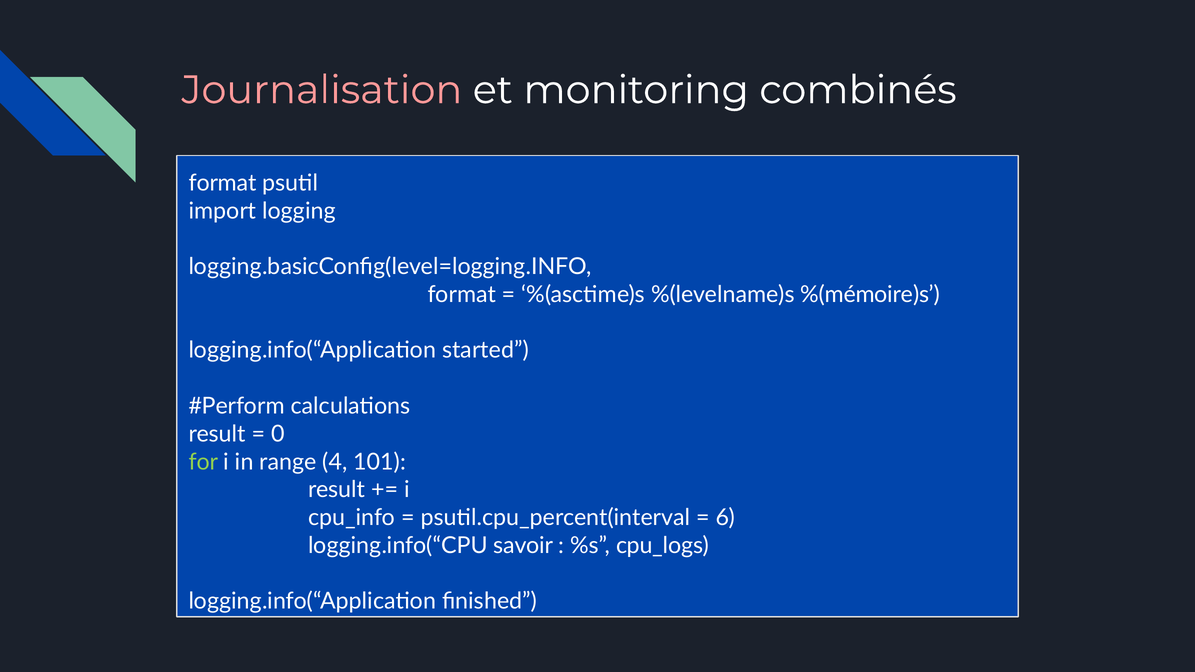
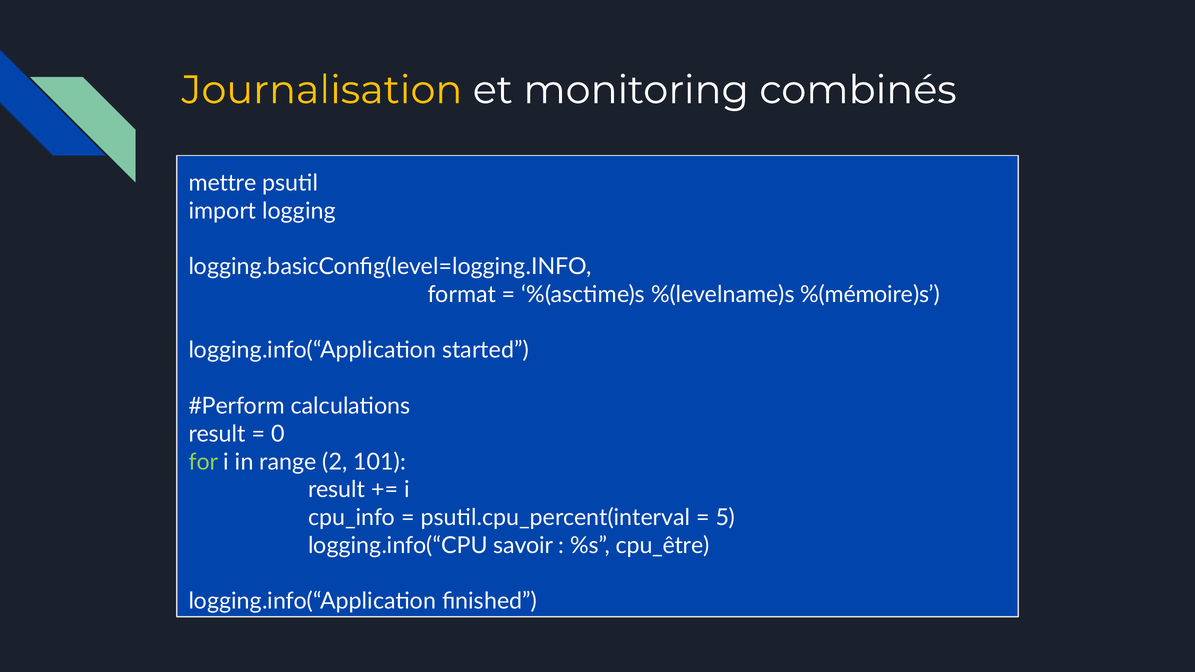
Journalisation colour: pink -> yellow
format at (223, 183): format -> mettre
4: 4 -> 2
6: 6 -> 5
cpu_logs: cpu_logs -> cpu_être
